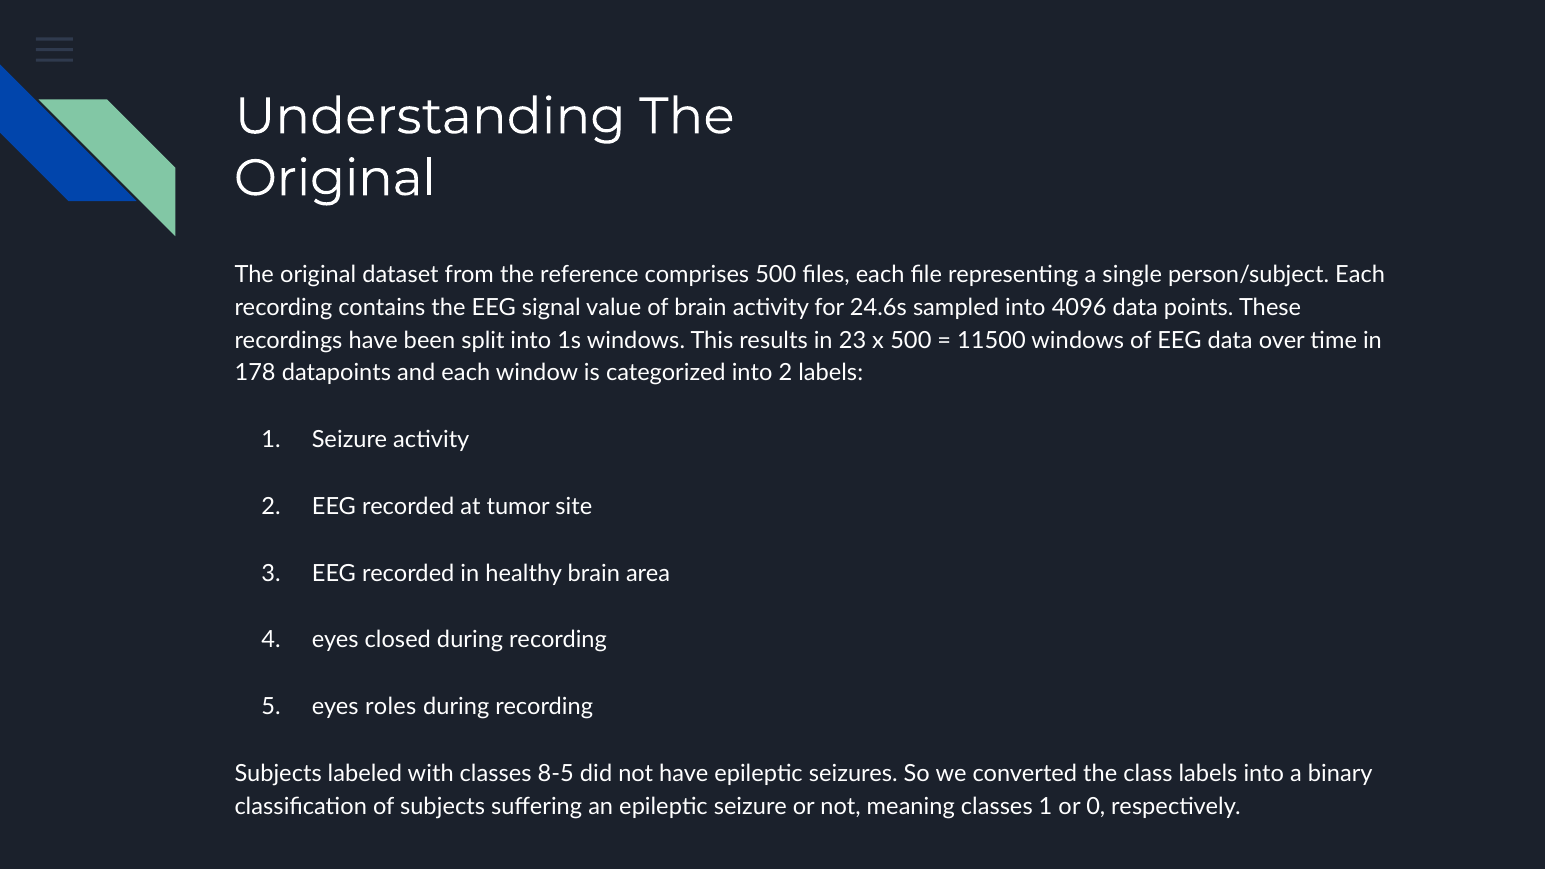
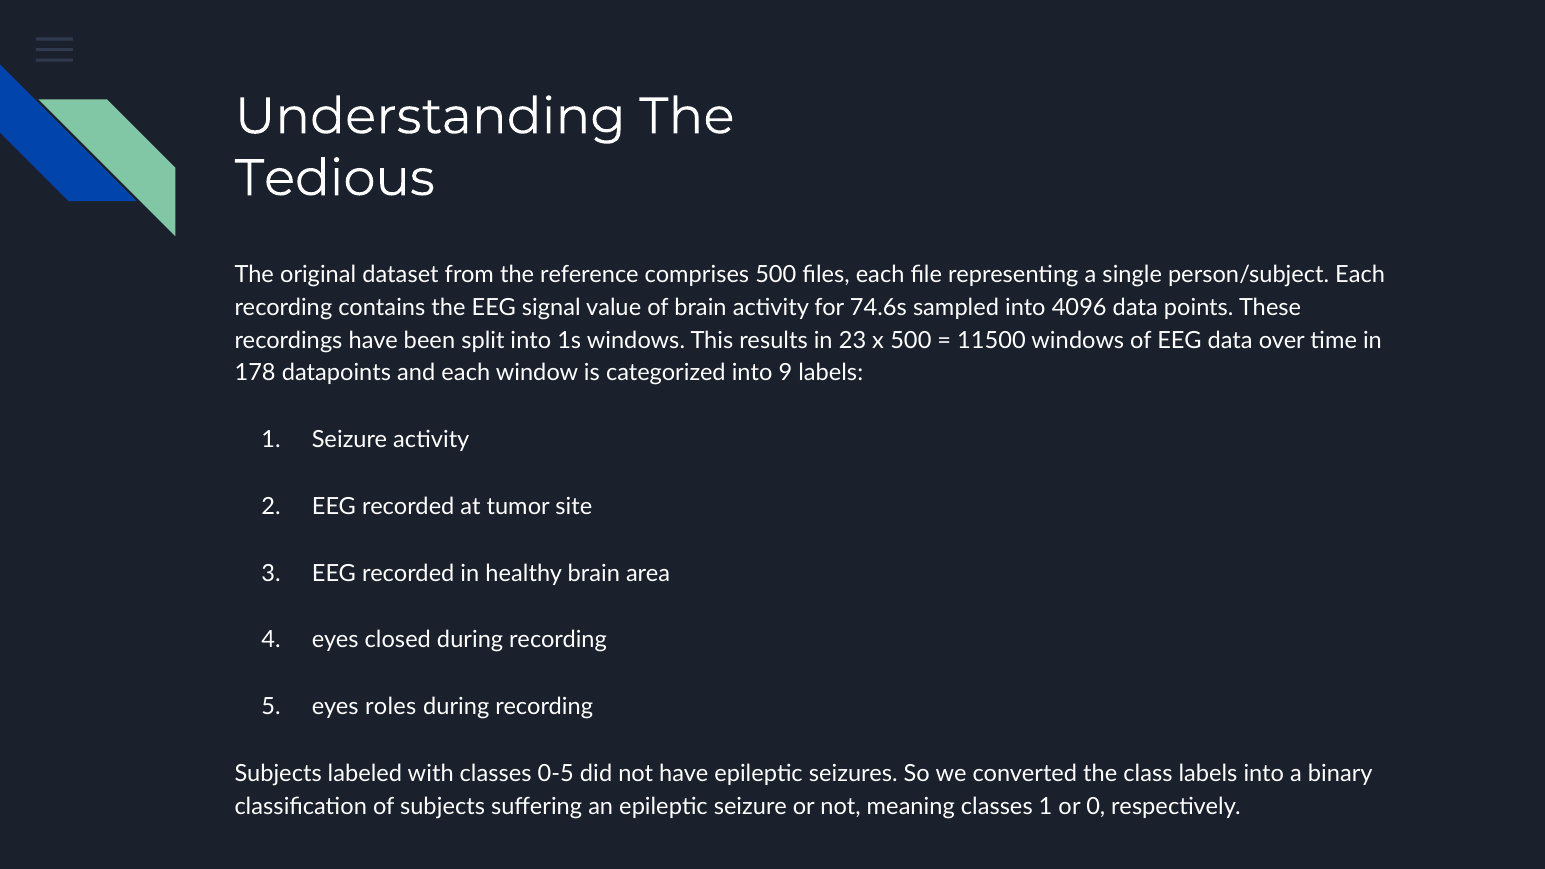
Original at (335, 178): Original -> Tedious
24.6s: 24.6s -> 74.6s
into 2: 2 -> 9
8-5: 8-5 -> 0-5
